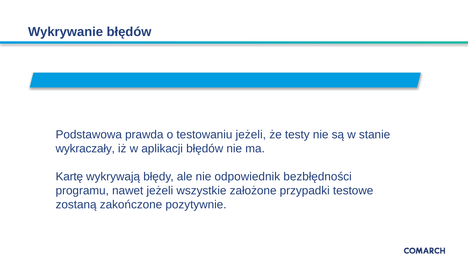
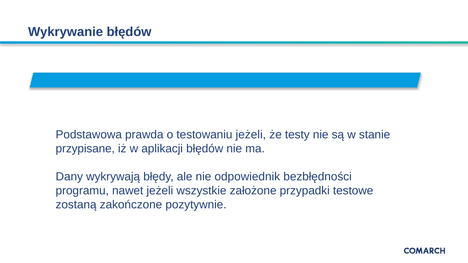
wykraczały: wykraczały -> przypisane
Kartę: Kartę -> Dany
